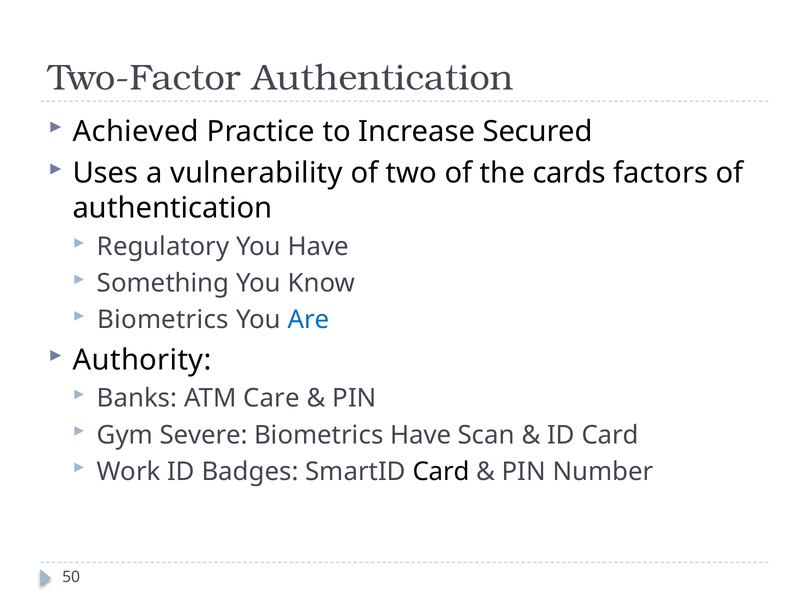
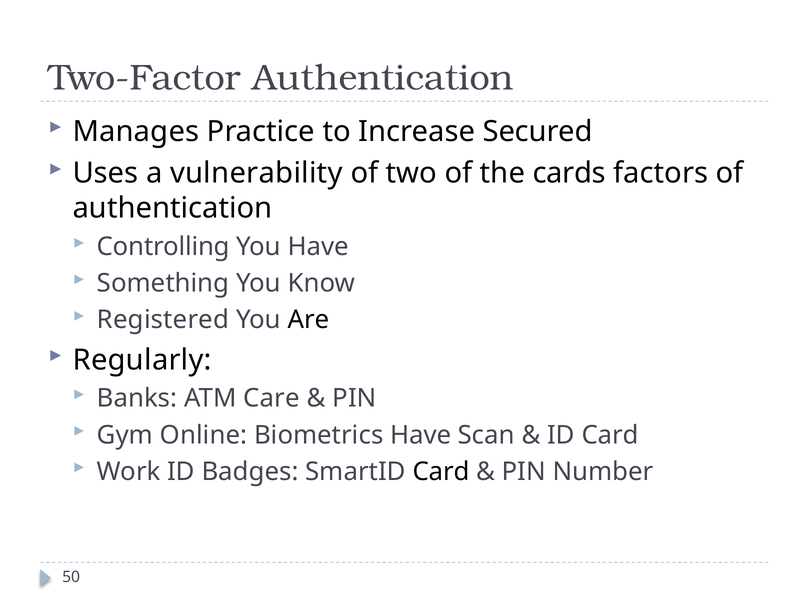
Achieved: Achieved -> Manages
Regulatory: Regulatory -> Controlling
Biometrics at (163, 320): Biometrics -> Registered
Are colour: blue -> black
Authority: Authority -> Regularly
Severe: Severe -> Online
